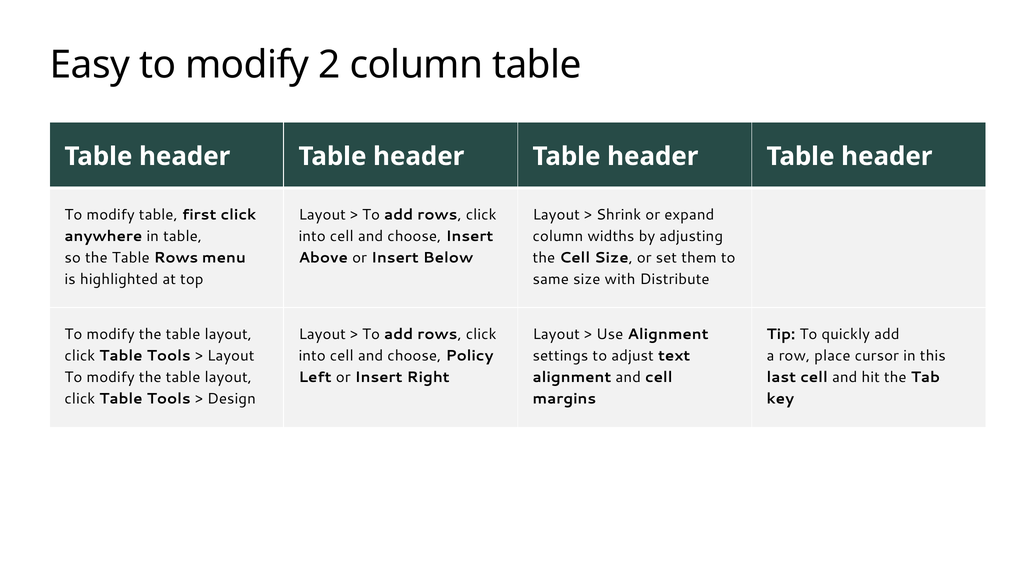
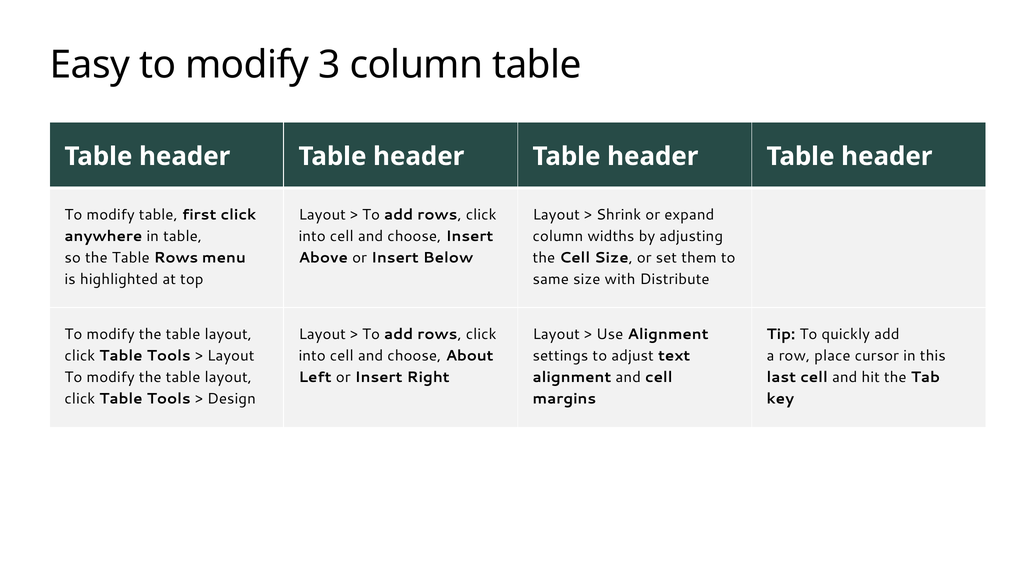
2: 2 -> 3
Policy: Policy -> About
